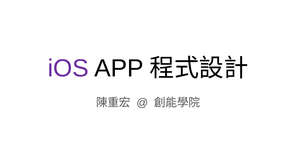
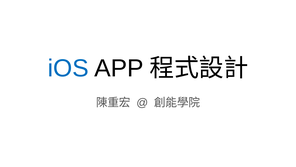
iOS colour: purple -> blue
